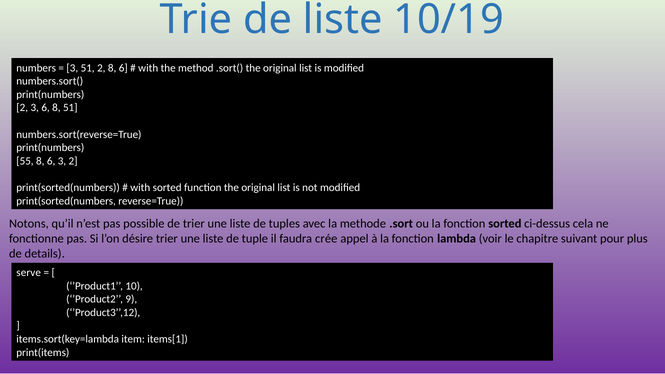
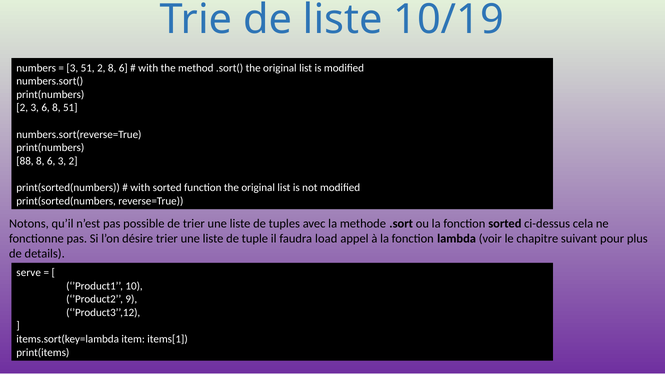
55: 55 -> 88
crée: crée -> load
